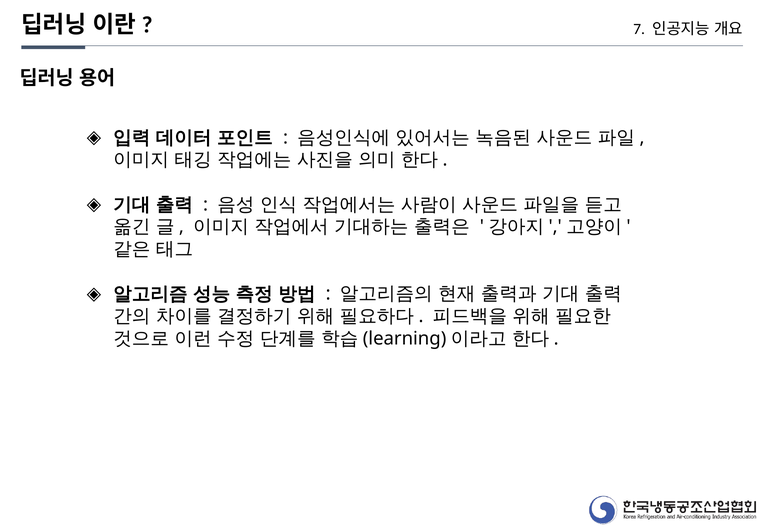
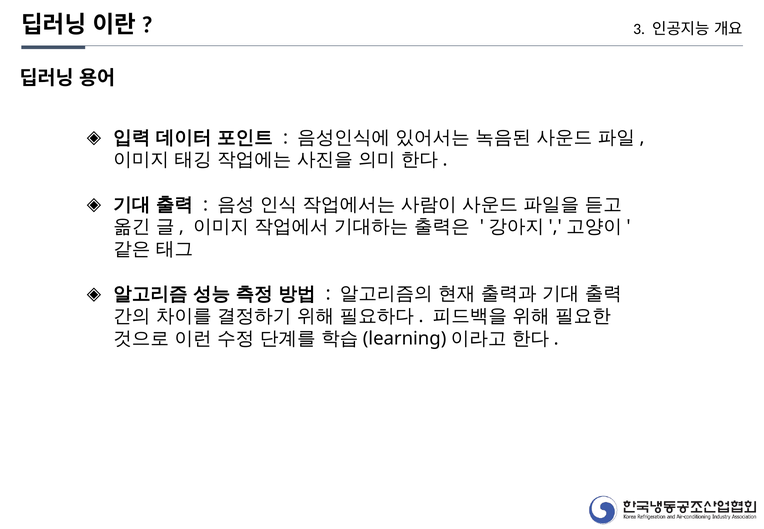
7: 7 -> 3
